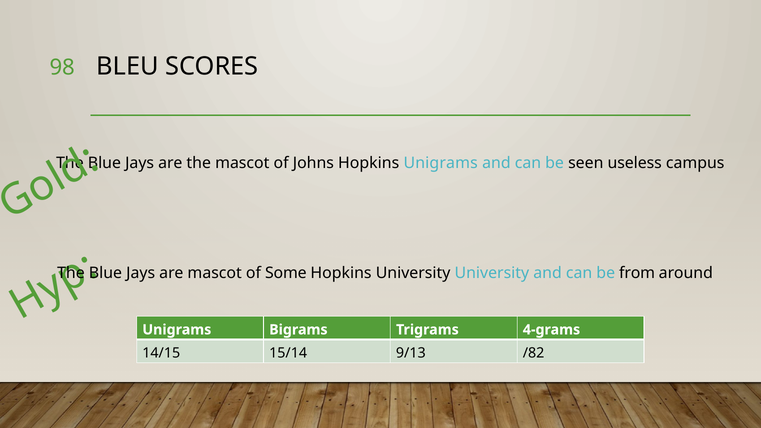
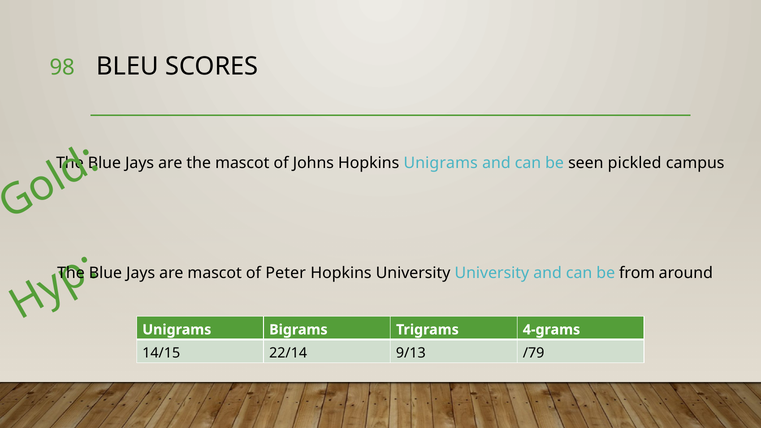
useless: useless -> pickled
Some: Some -> Peter
15/14: 15/14 -> 22/14
/82: /82 -> /79
